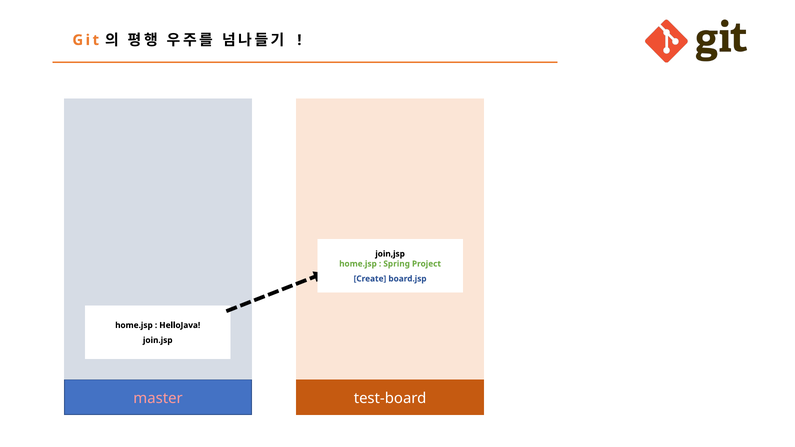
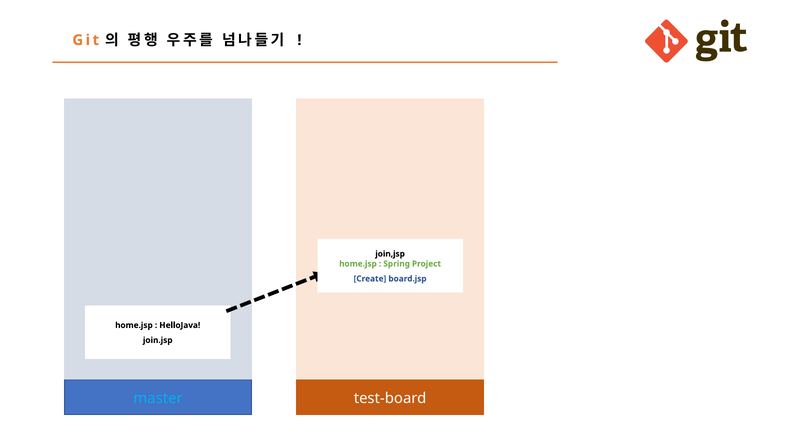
master colour: pink -> light blue
